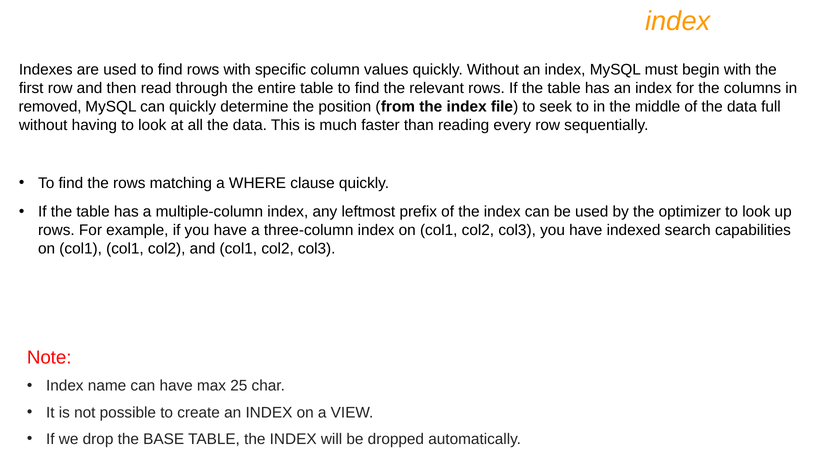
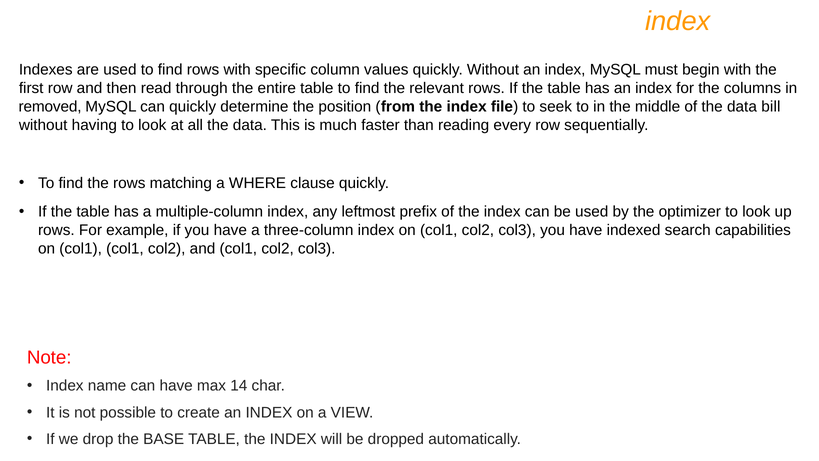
full: full -> bill
25: 25 -> 14
